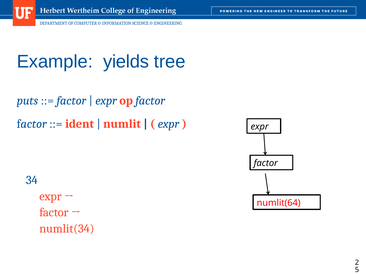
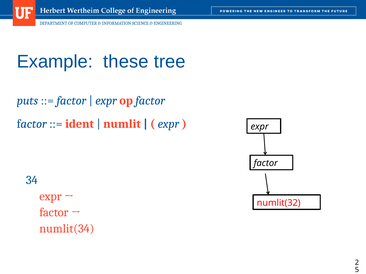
yields: yields -> these
numlit(64: numlit(64 -> numlit(32
